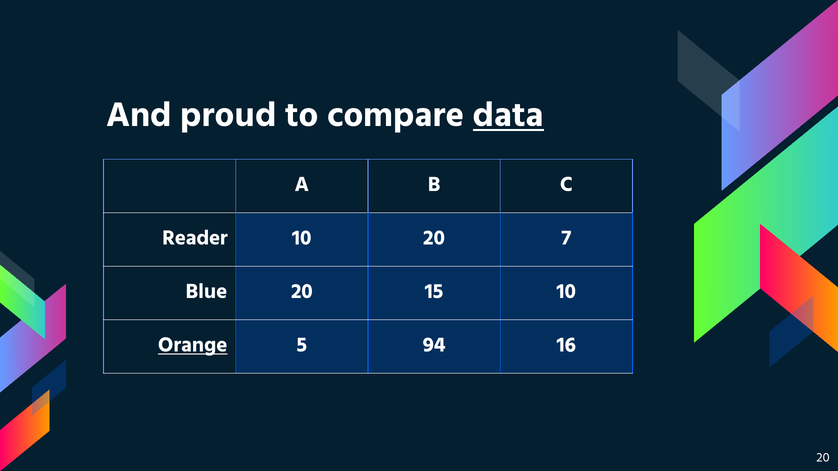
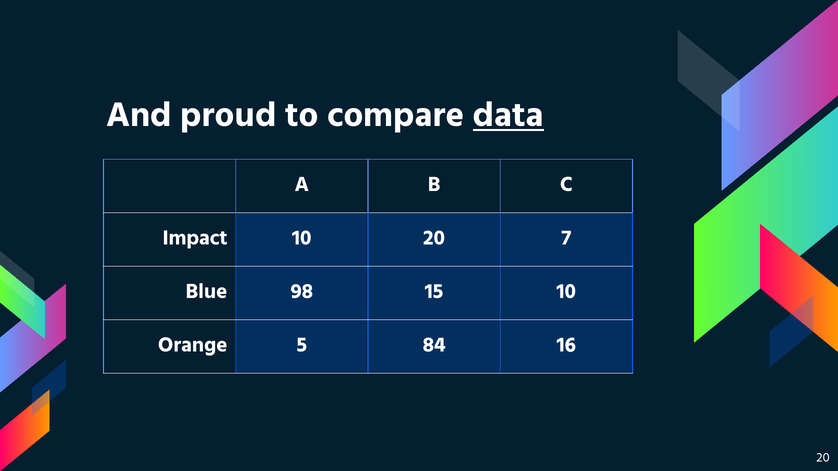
Reader: Reader -> Impact
Blue 20: 20 -> 98
Orange underline: present -> none
94: 94 -> 84
